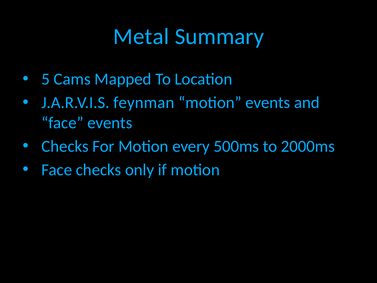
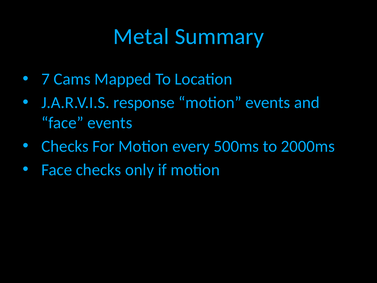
5: 5 -> 7
feynman: feynman -> response
